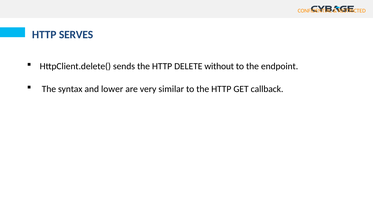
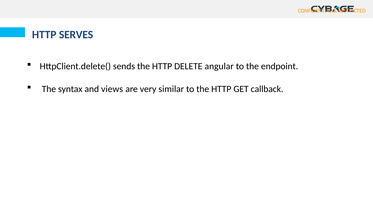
without: without -> angular
lower: lower -> views
